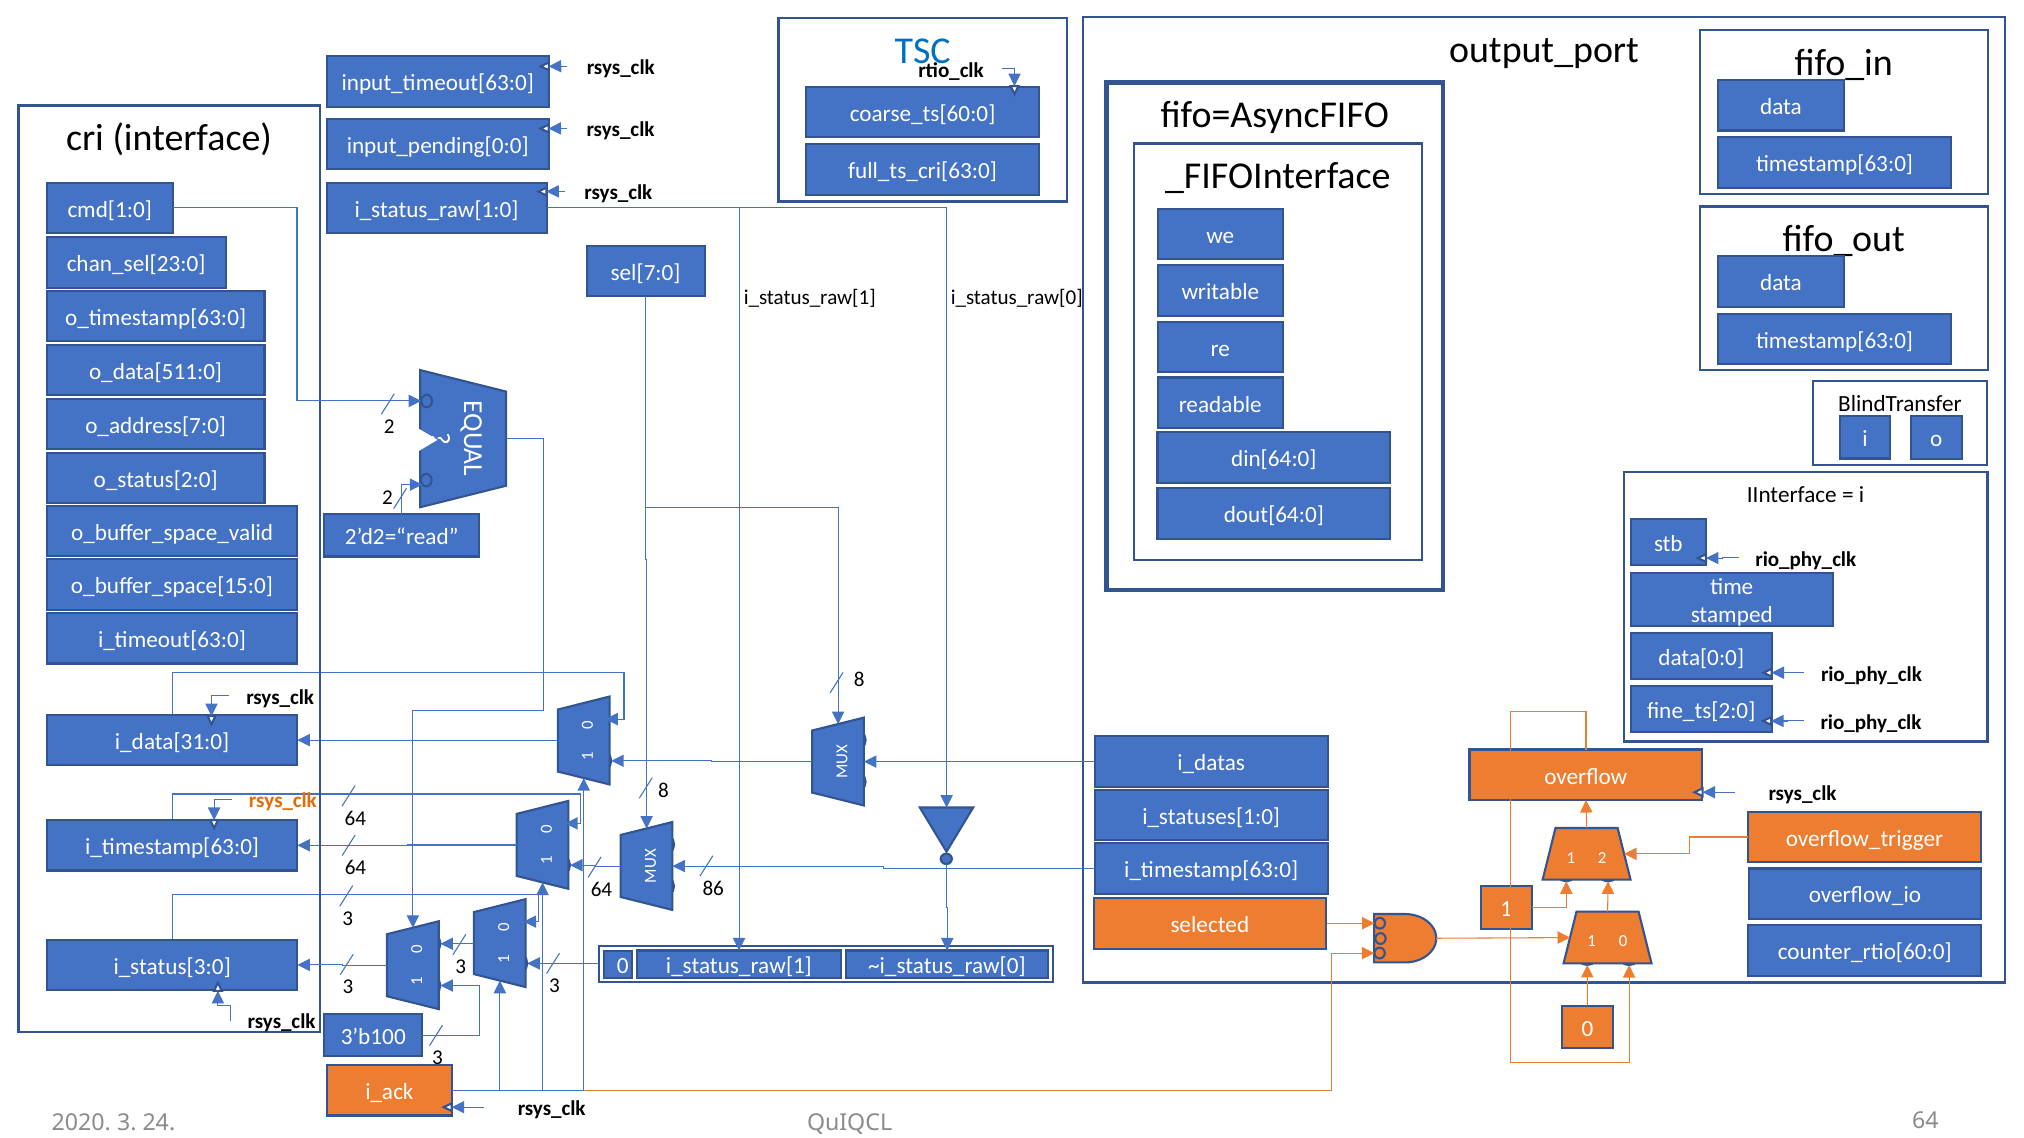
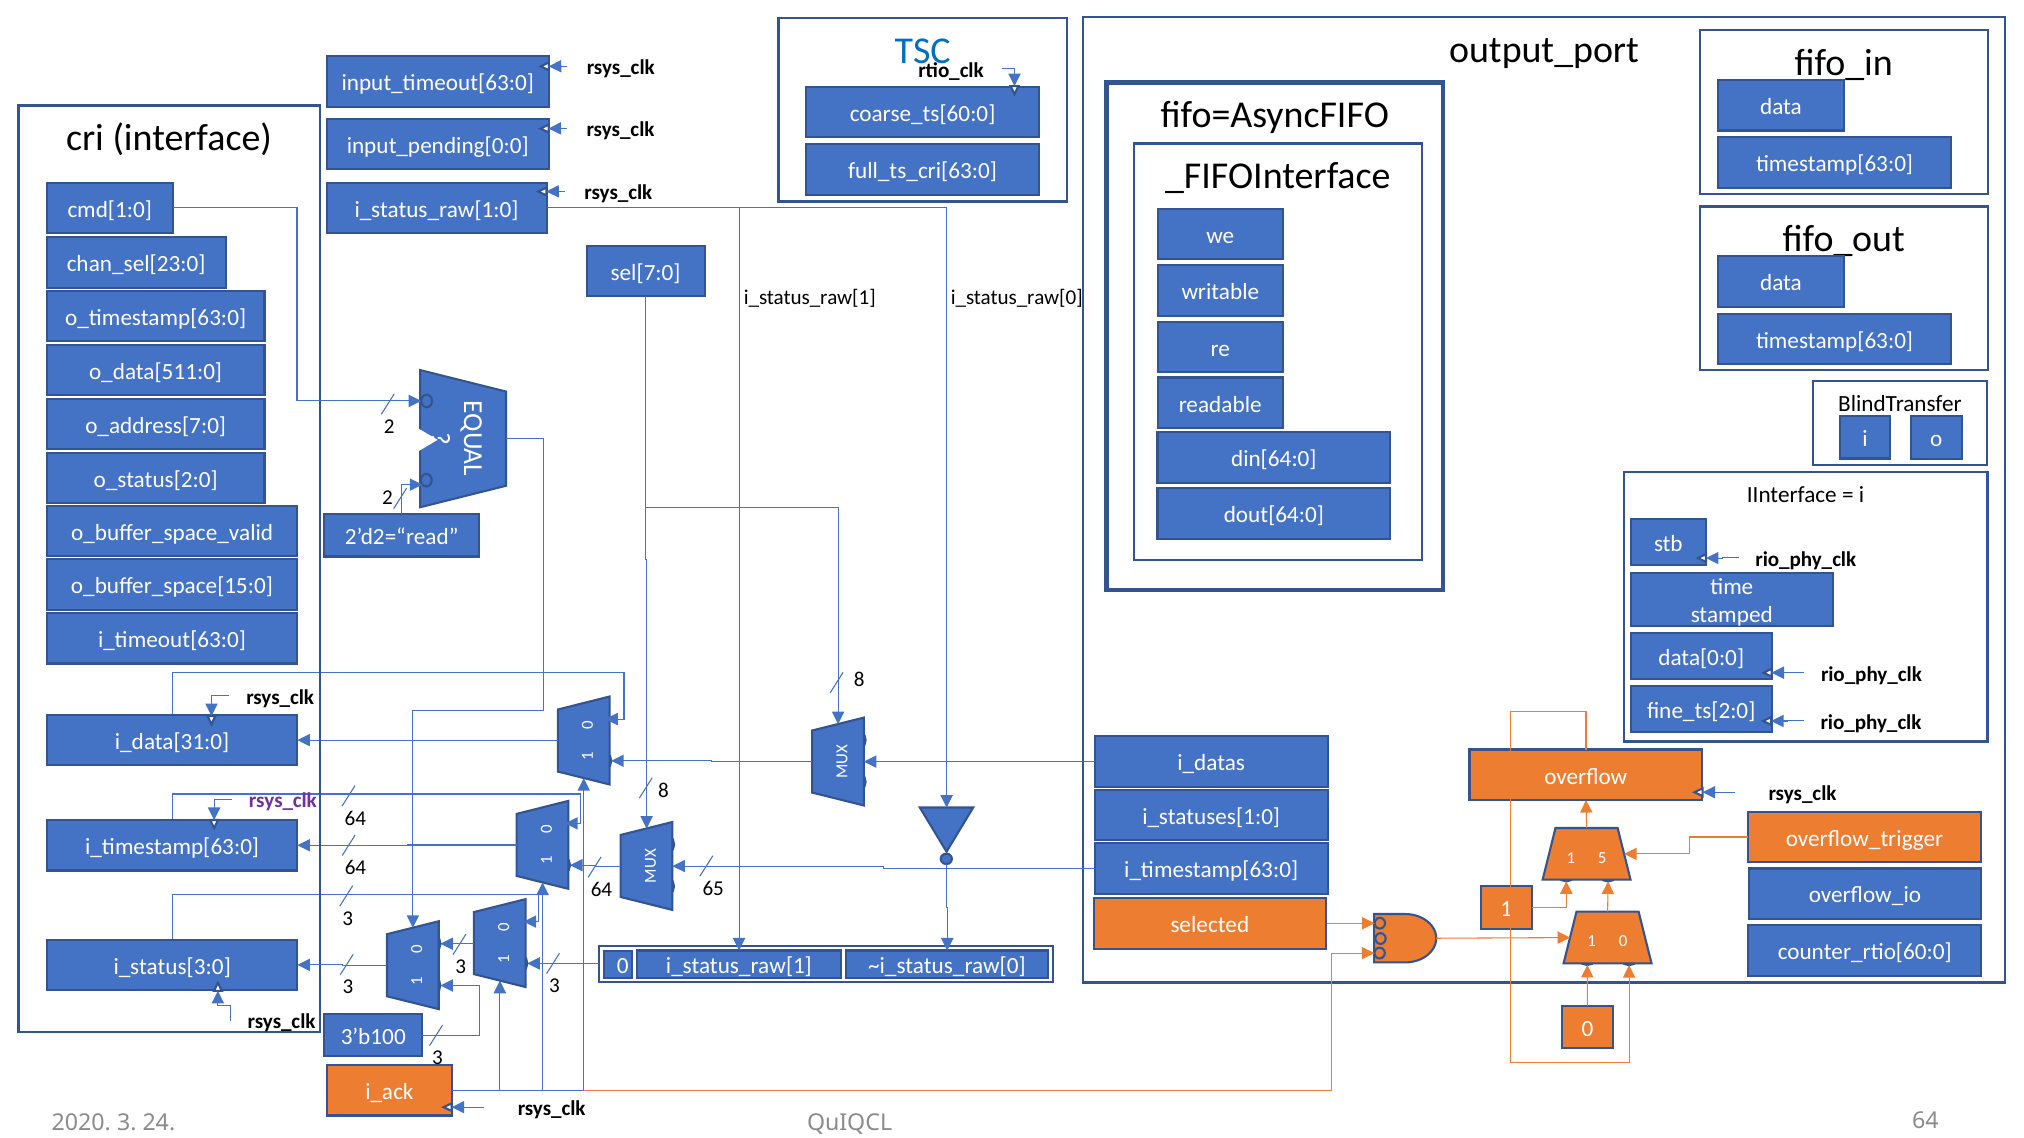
rsys_clk at (283, 801) colour: orange -> purple
1 2: 2 -> 5
86: 86 -> 65
